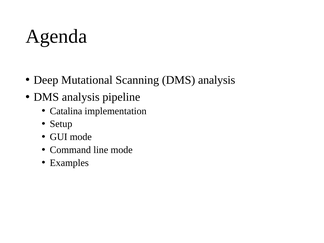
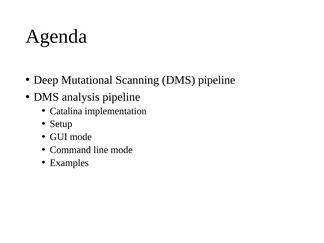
Scanning DMS analysis: analysis -> pipeline
